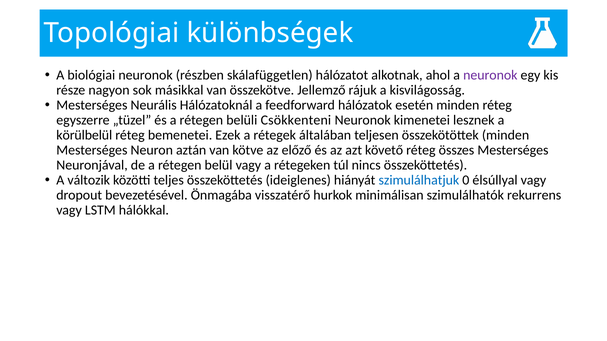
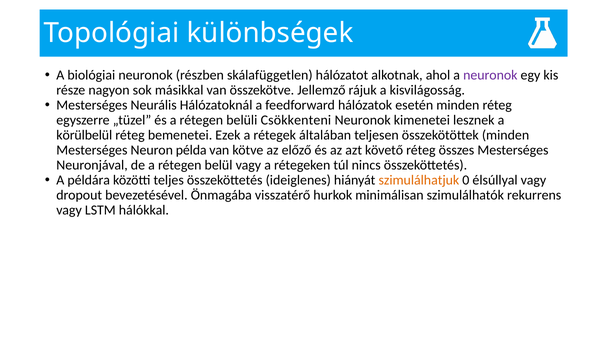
aztán: aztán -> példa
változik: változik -> példára
szimulálhatjuk colour: blue -> orange
